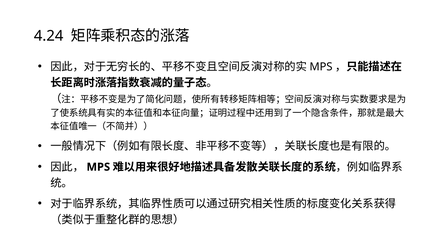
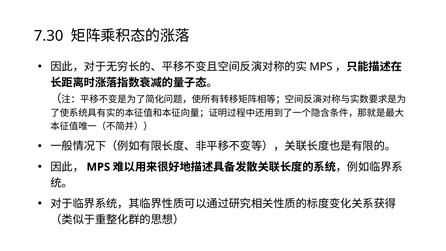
4.24: 4.24 -> 7.30
